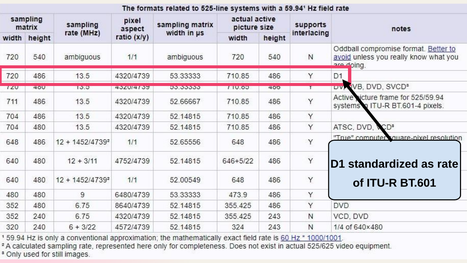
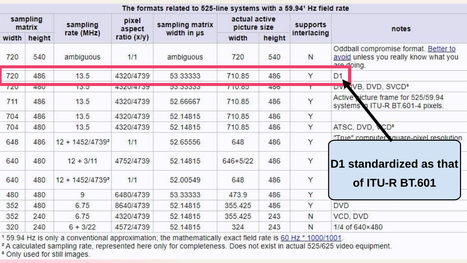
rate: rate -> that
